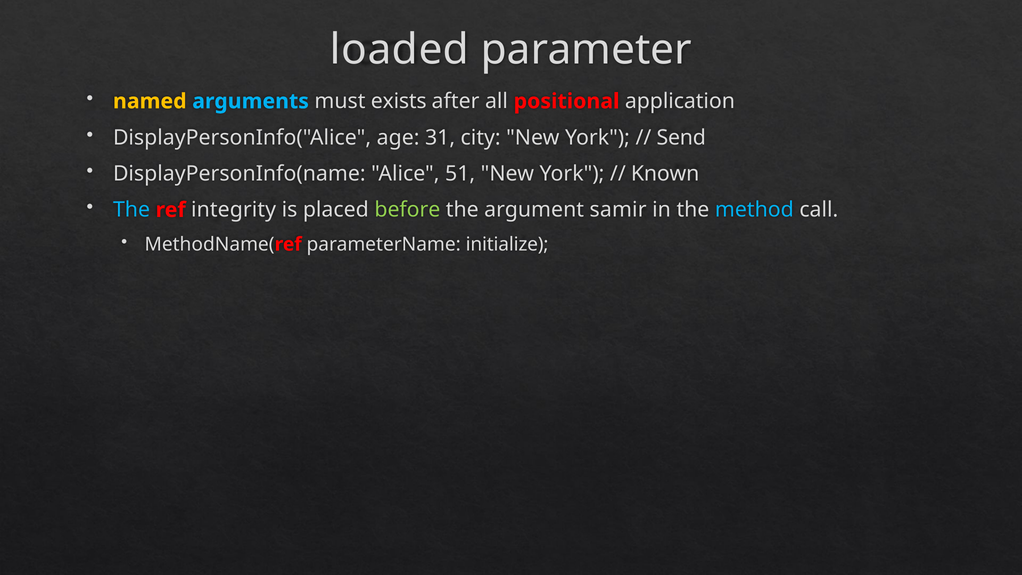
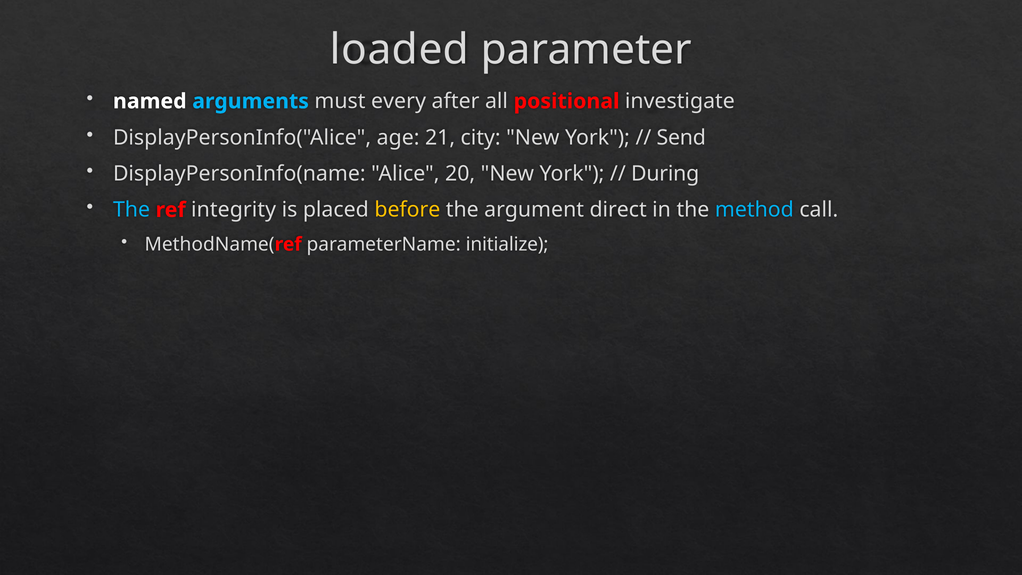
named colour: yellow -> white
exists: exists -> every
application: application -> investigate
31: 31 -> 21
51: 51 -> 20
Known: Known -> During
before colour: light green -> yellow
samir: samir -> direct
